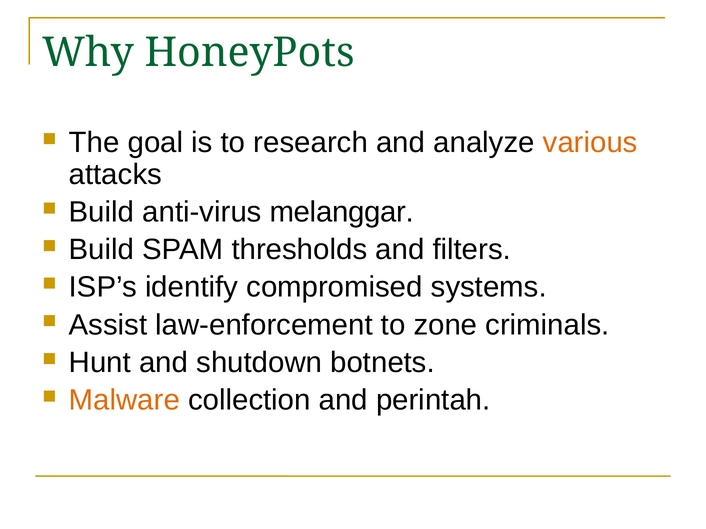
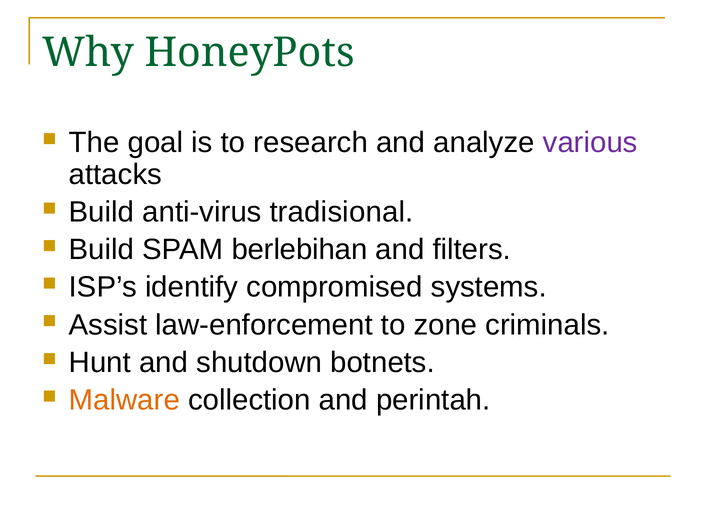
various colour: orange -> purple
melanggar: melanggar -> tradisional
thresholds: thresholds -> berlebihan
